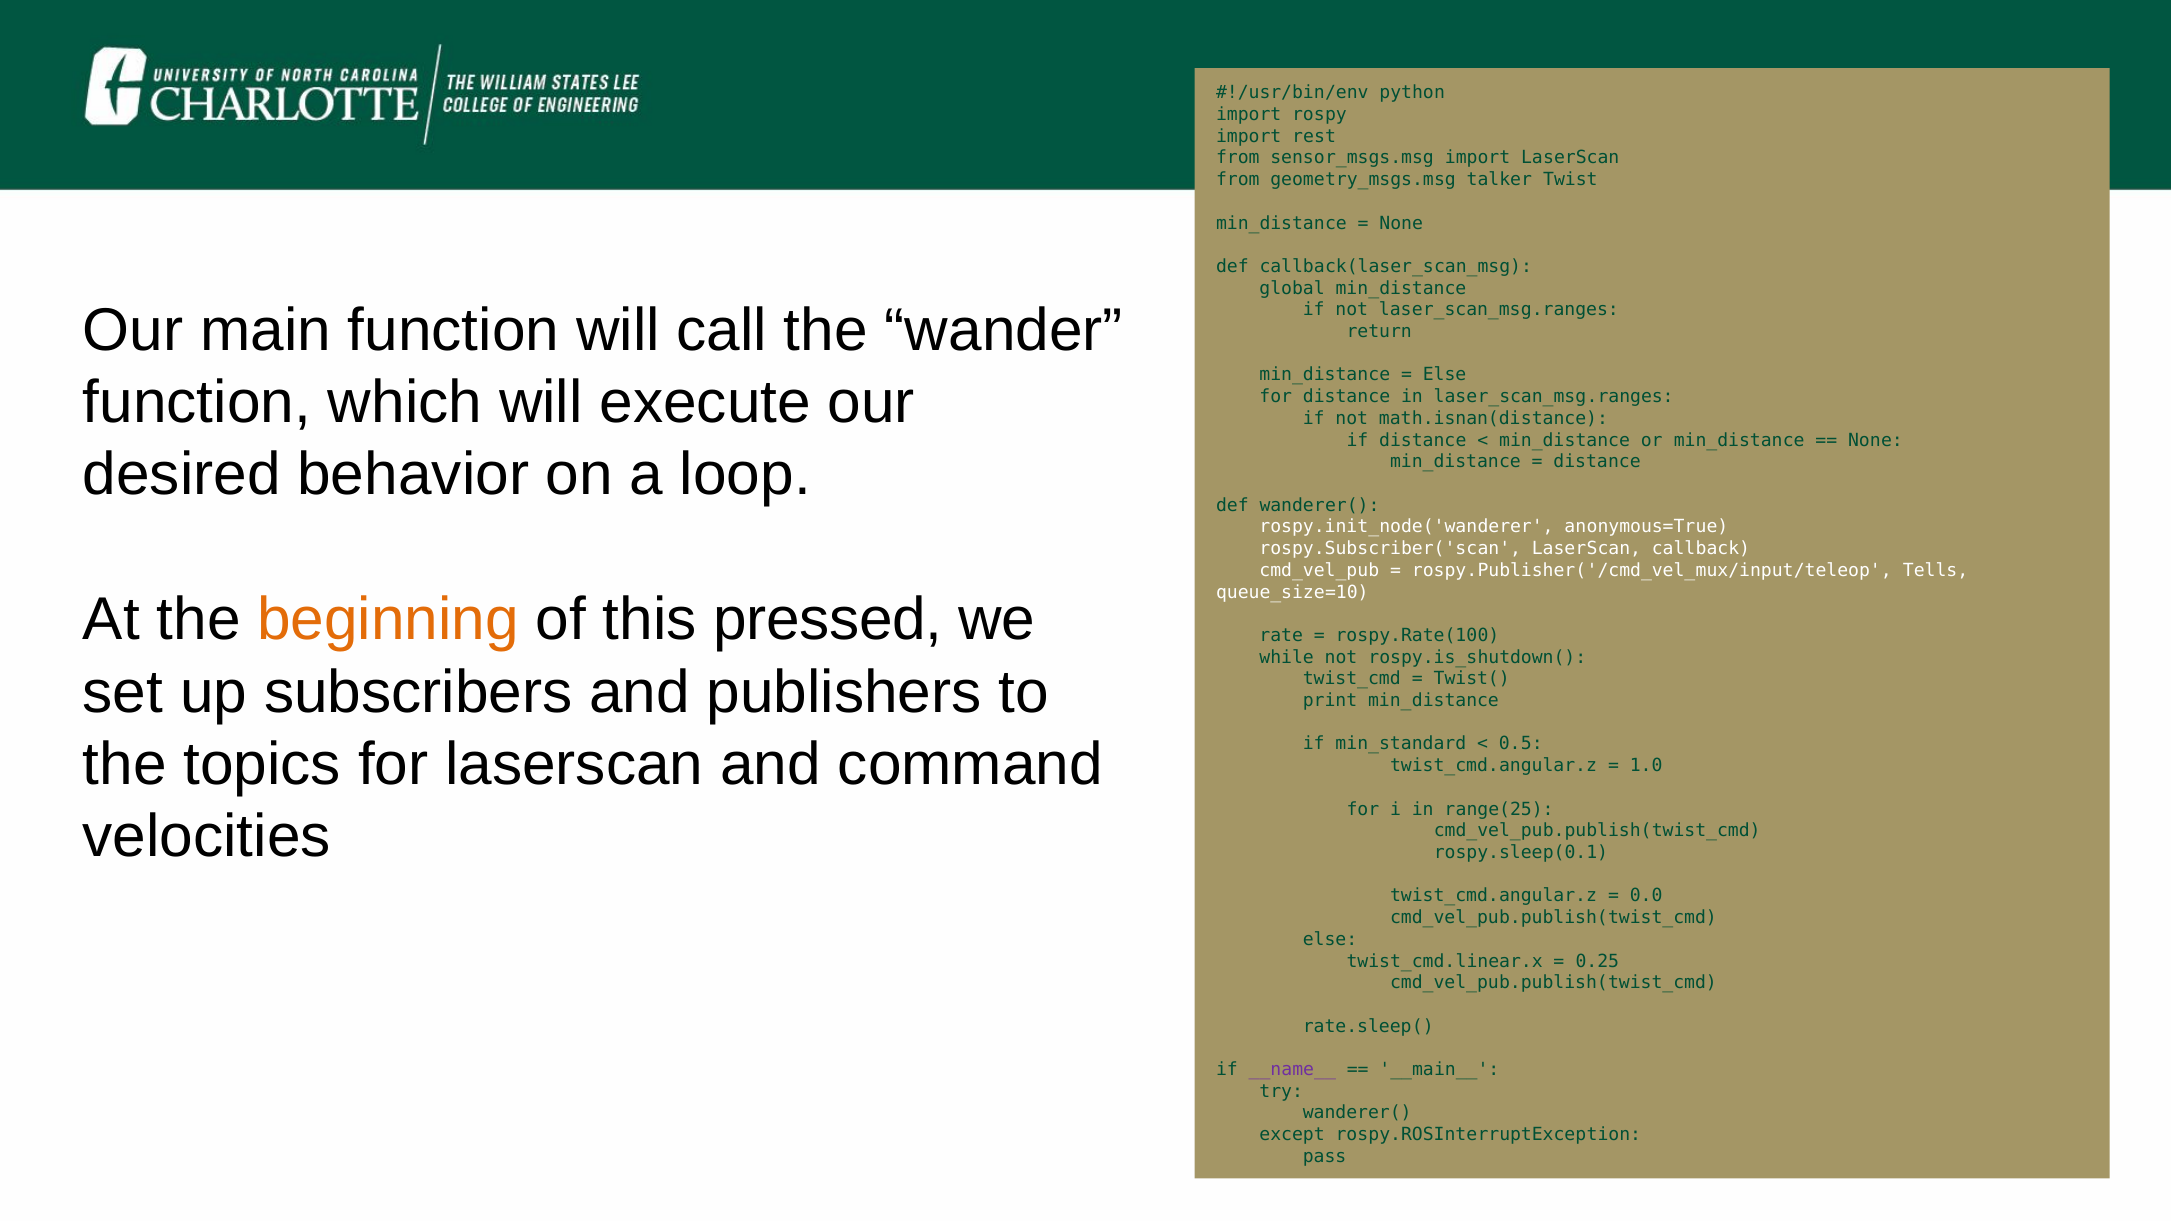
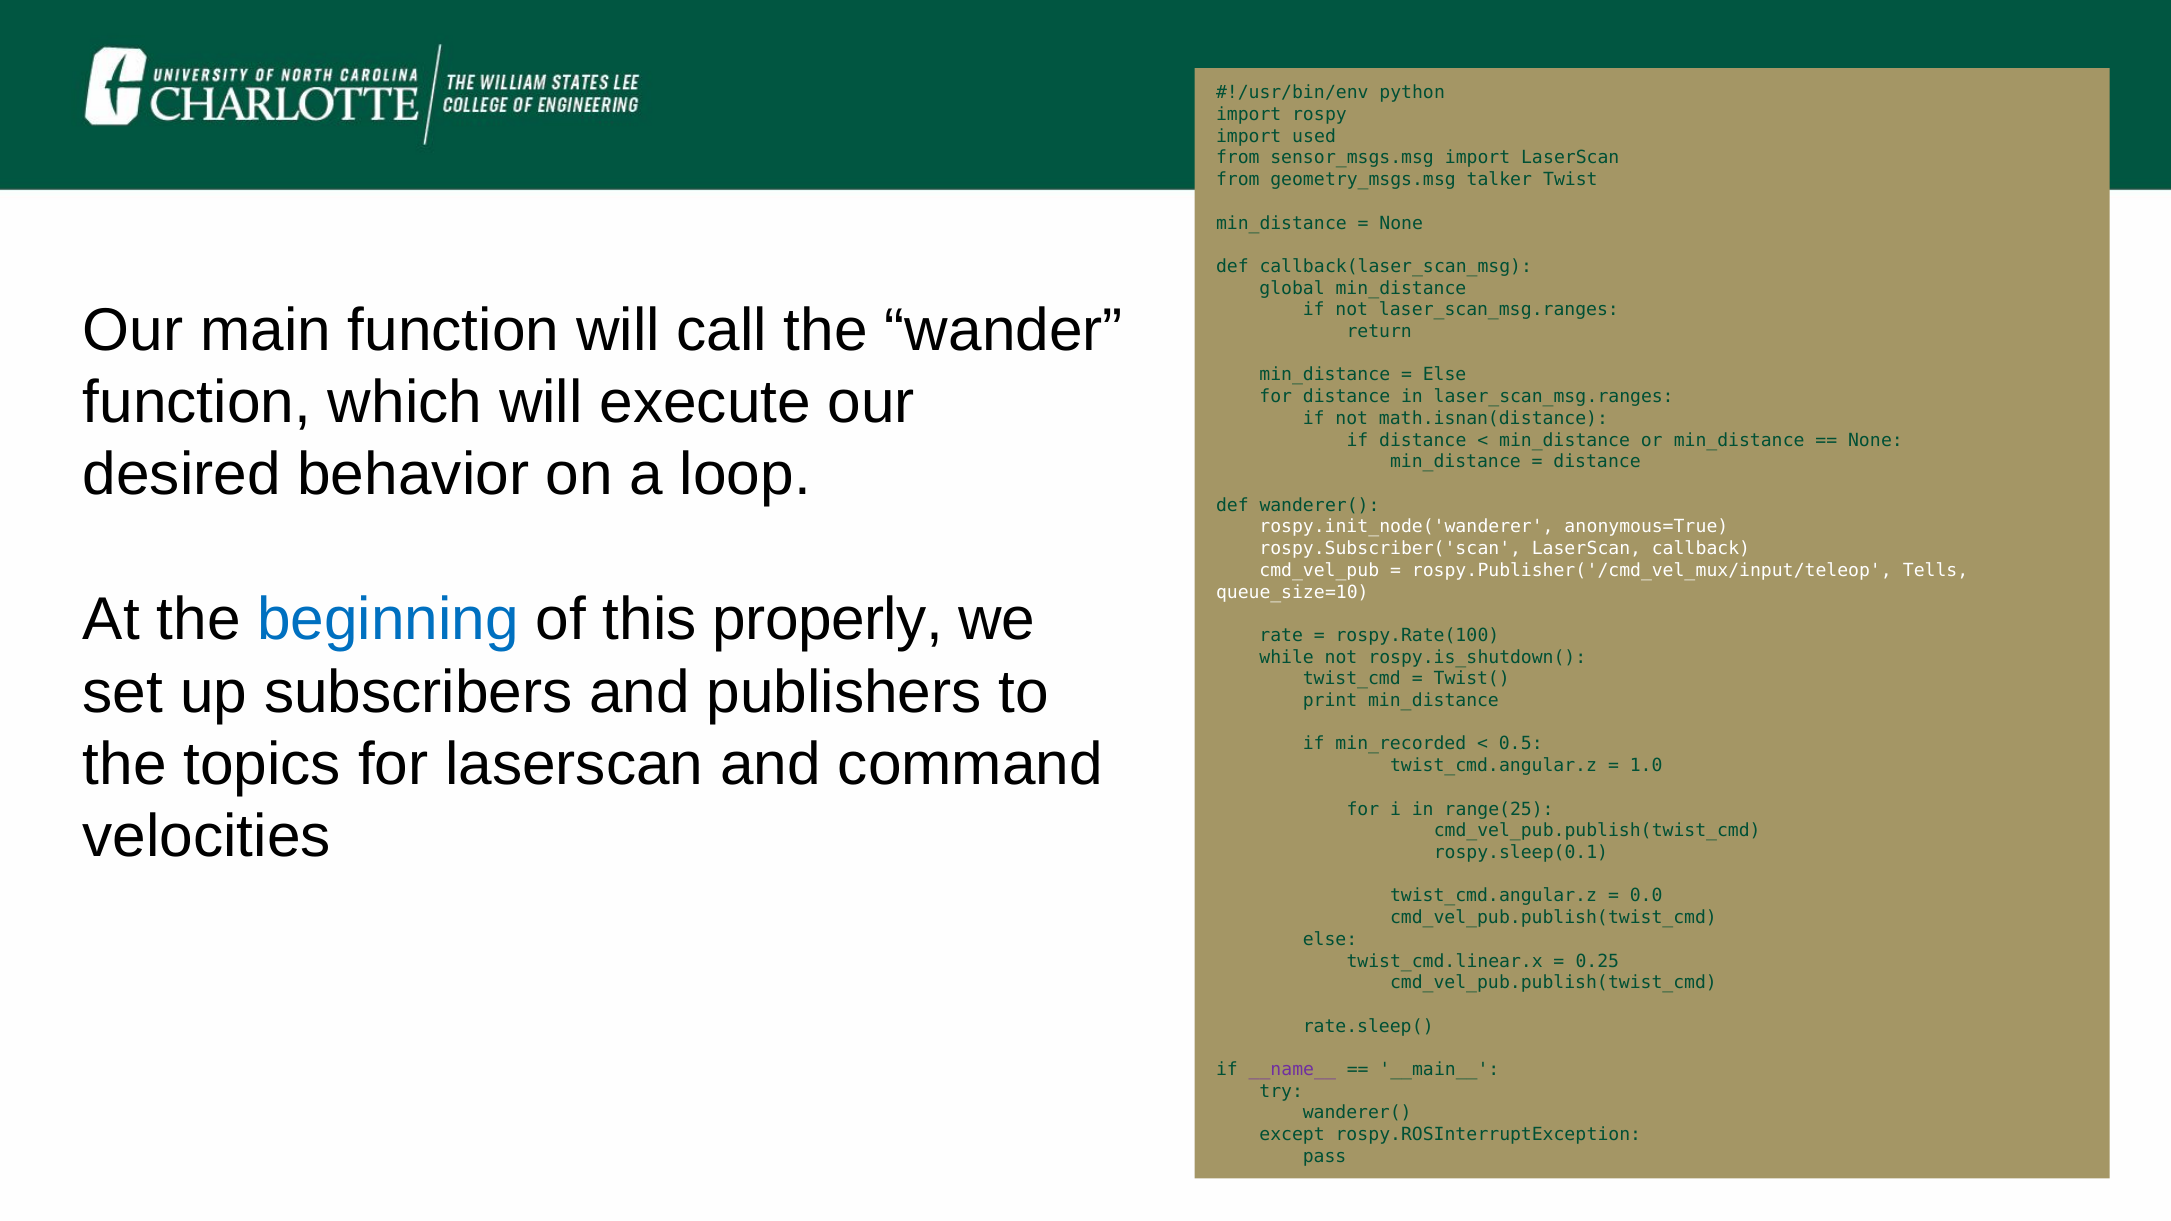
rest: rest -> used
beginning colour: orange -> blue
pressed: pressed -> properly
min_standard: min_standard -> min_recorded
